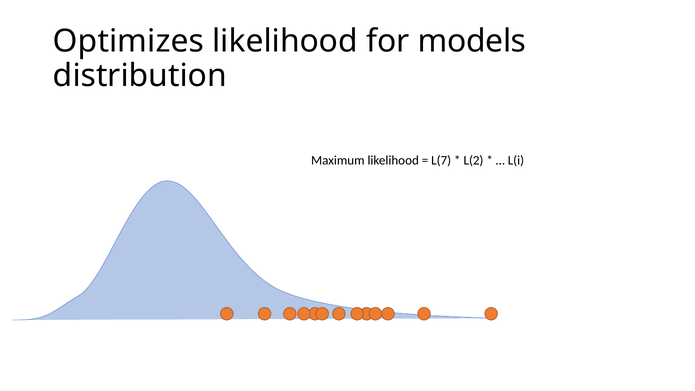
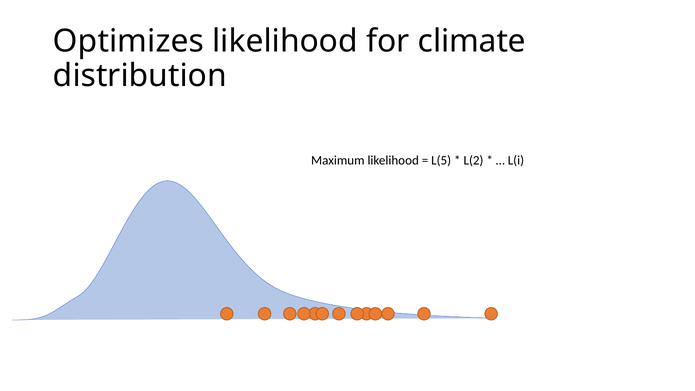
models: models -> climate
L(7: L(7 -> L(5
